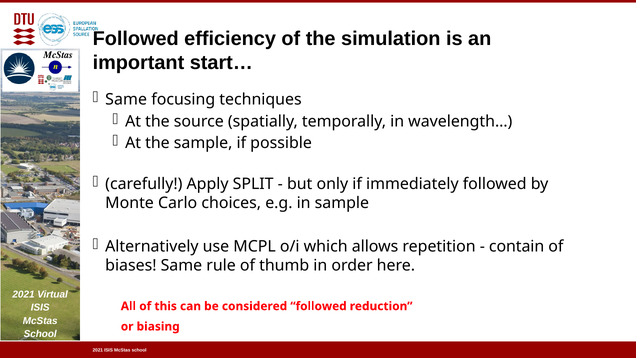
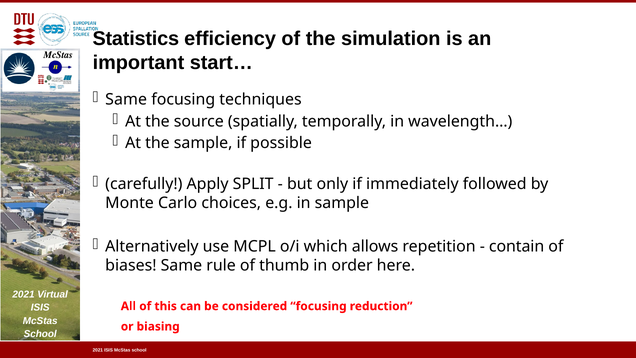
Followed at (136, 39): Followed -> Statistics
considered followed: followed -> focusing
